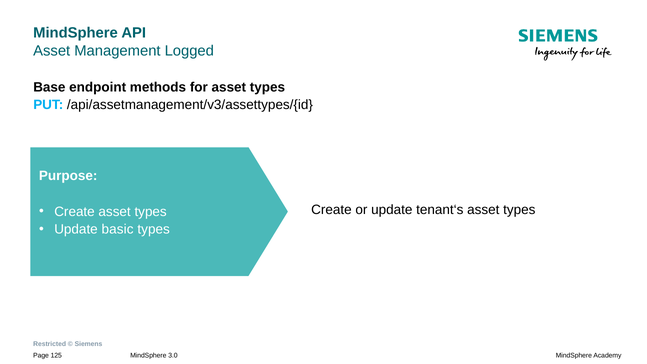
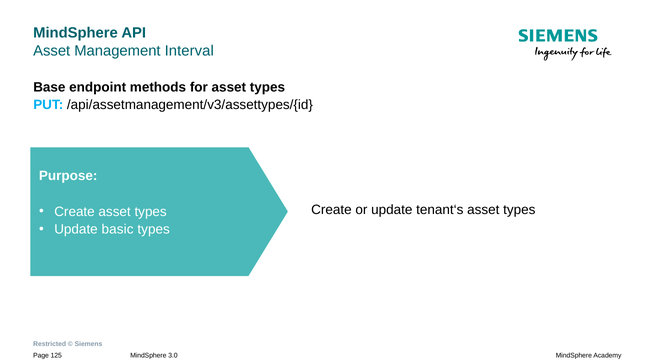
Logged: Logged -> Interval
